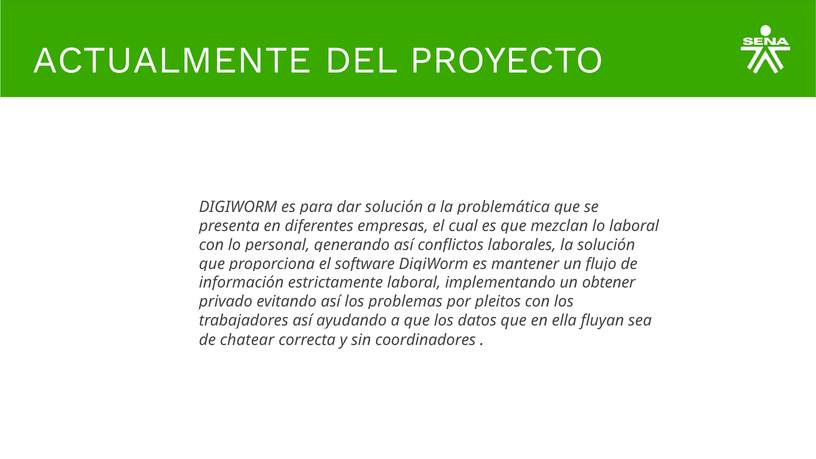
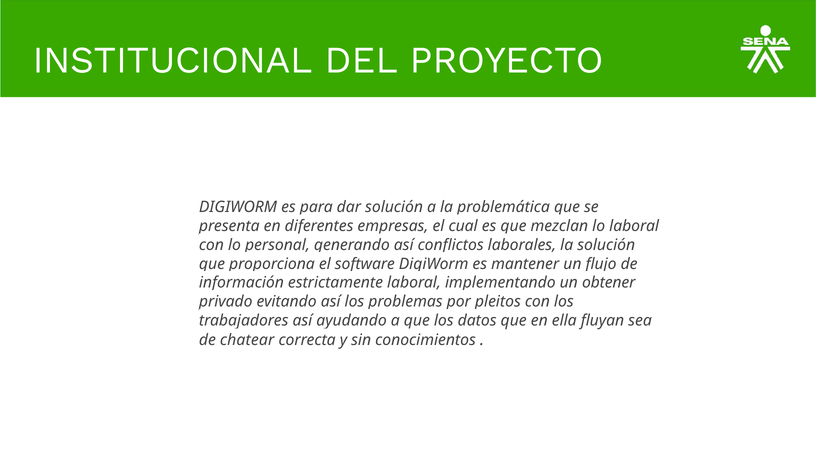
ACTUALMENTE: ACTUALMENTE -> INSTITUCIONAL
coordinadores: coordinadores -> conocimientos
